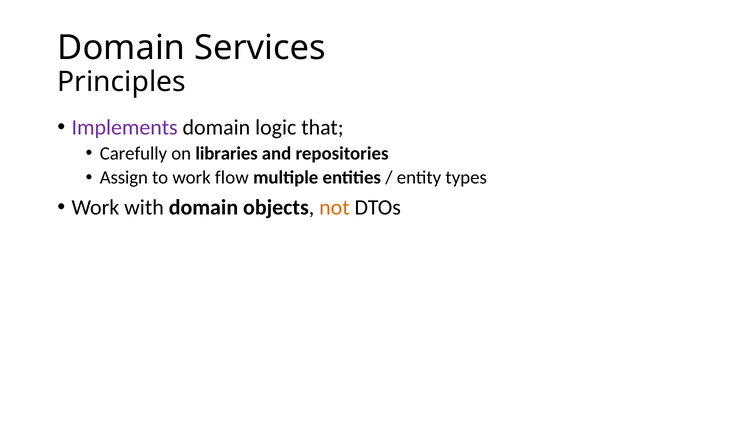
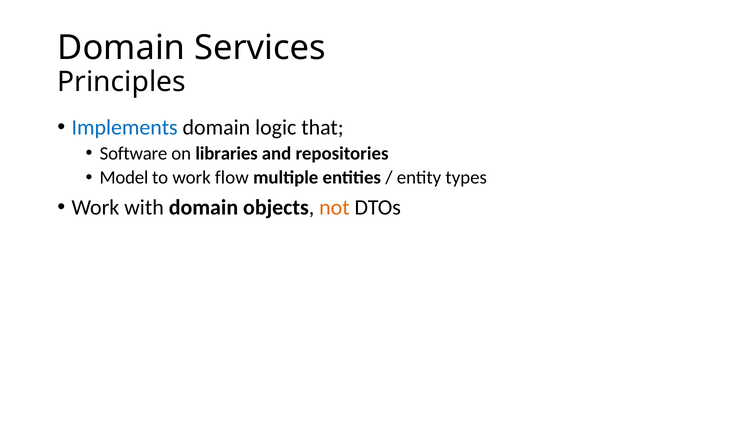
Implements colour: purple -> blue
Carefully: Carefully -> Software
Assign: Assign -> Model
